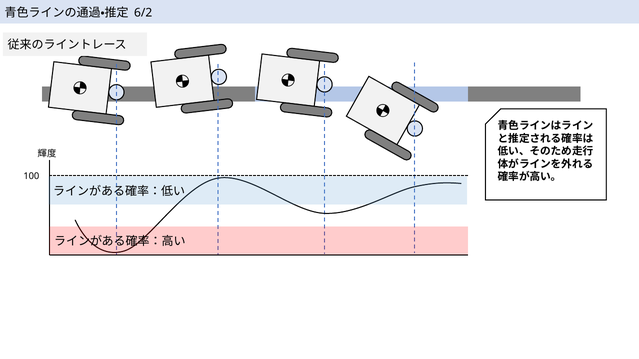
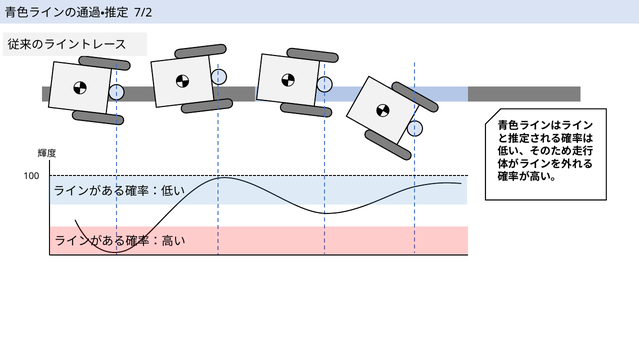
6/2: 6/2 -> 7/2
